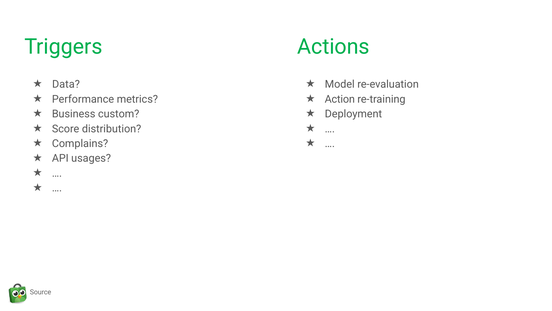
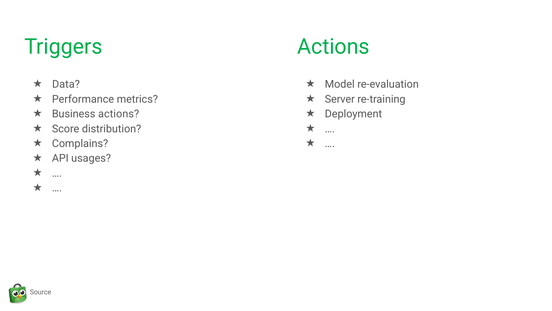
Action: Action -> Server
Business custom: custom -> actions
